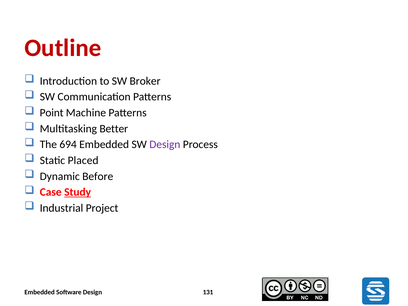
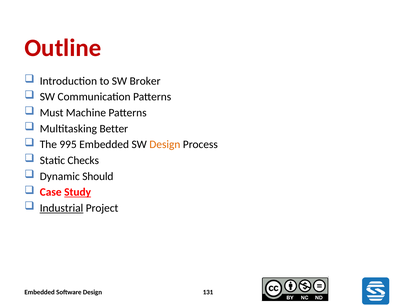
Point: Point -> Must
694: 694 -> 995
Design at (165, 145) colour: purple -> orange
Placed: Placed -> Checks
Before: Before -> Should
Industrial underline: none -> present
